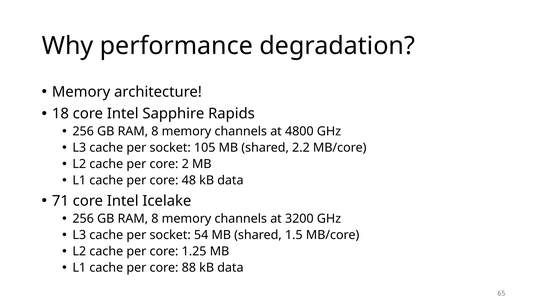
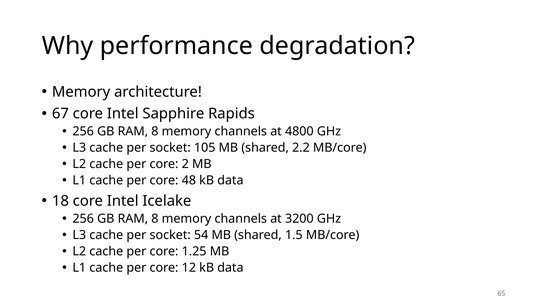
18: 18 -> 67
71: 71 -> 18
88: 88 -> 12
